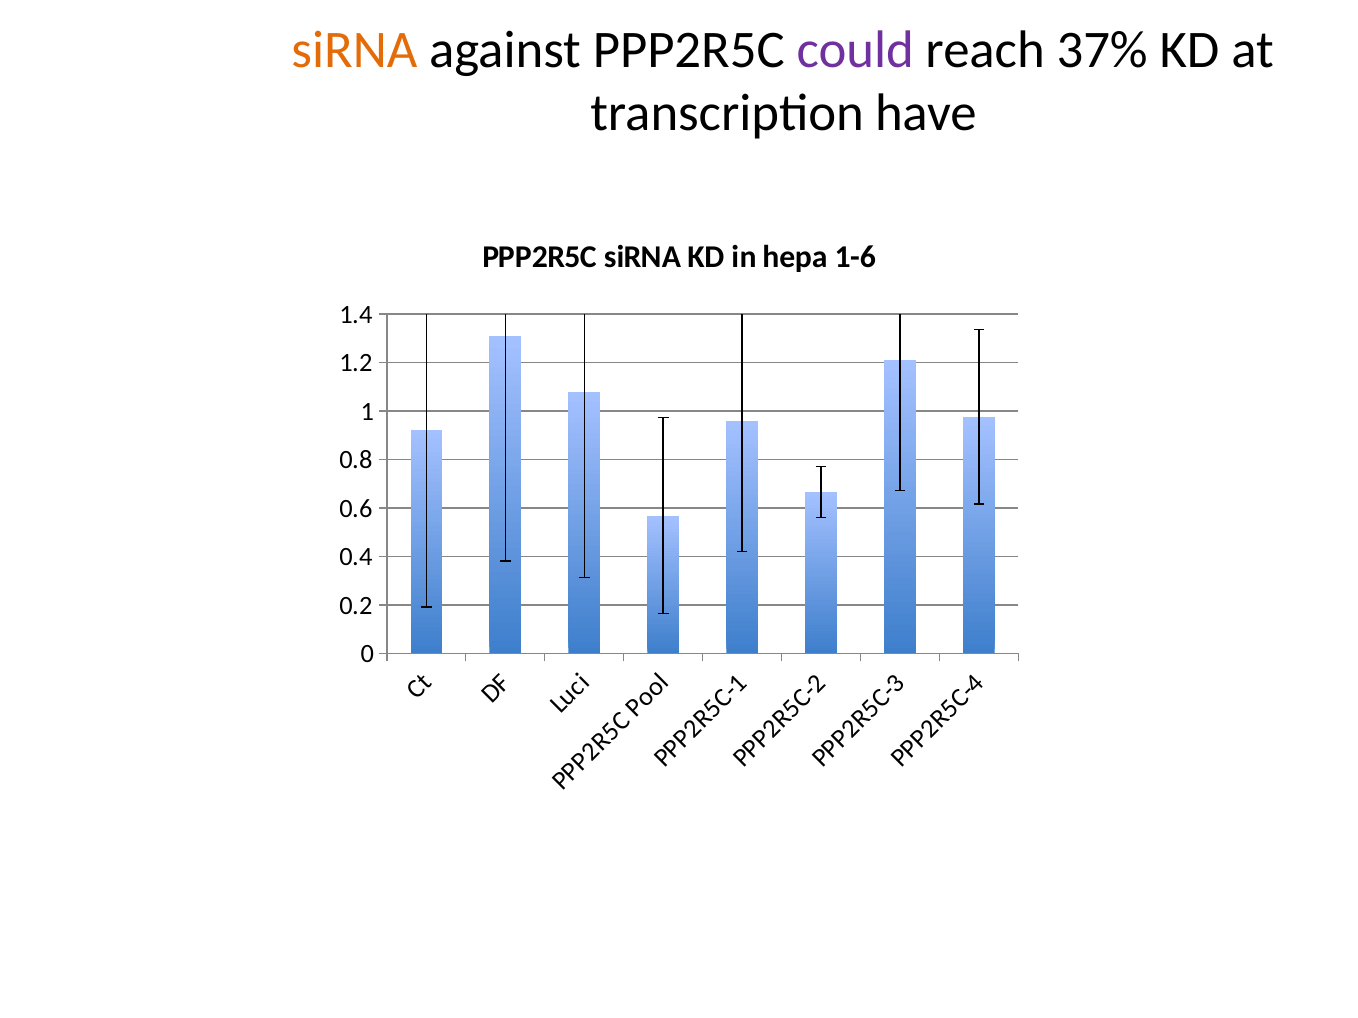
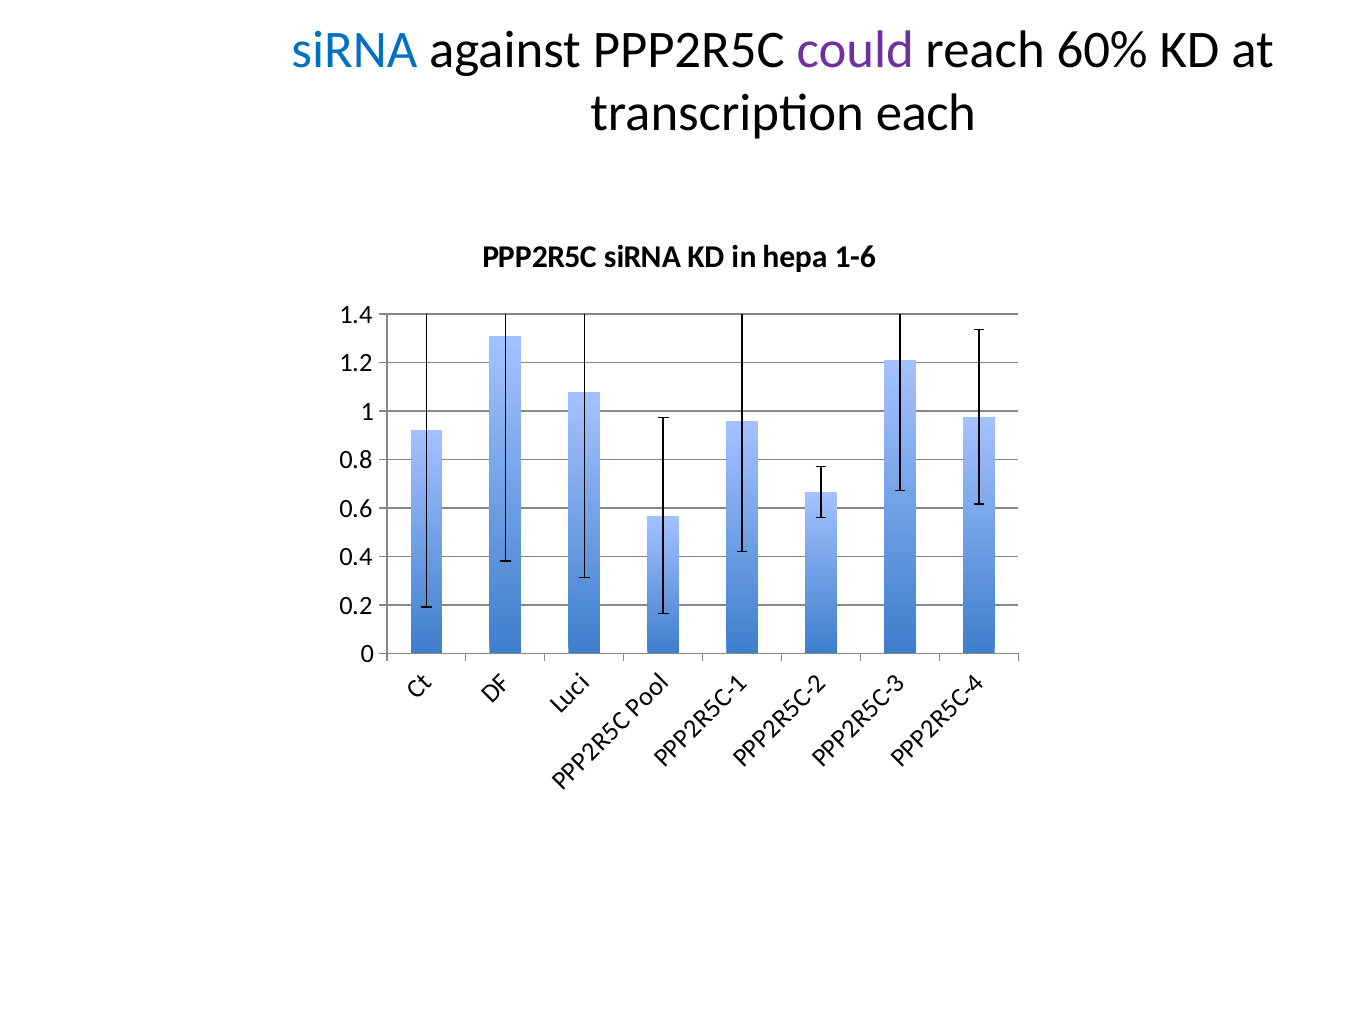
siRNA at (354, 50) colour: orange -> blue
37%: 37% -> 60%
have: have -> each
